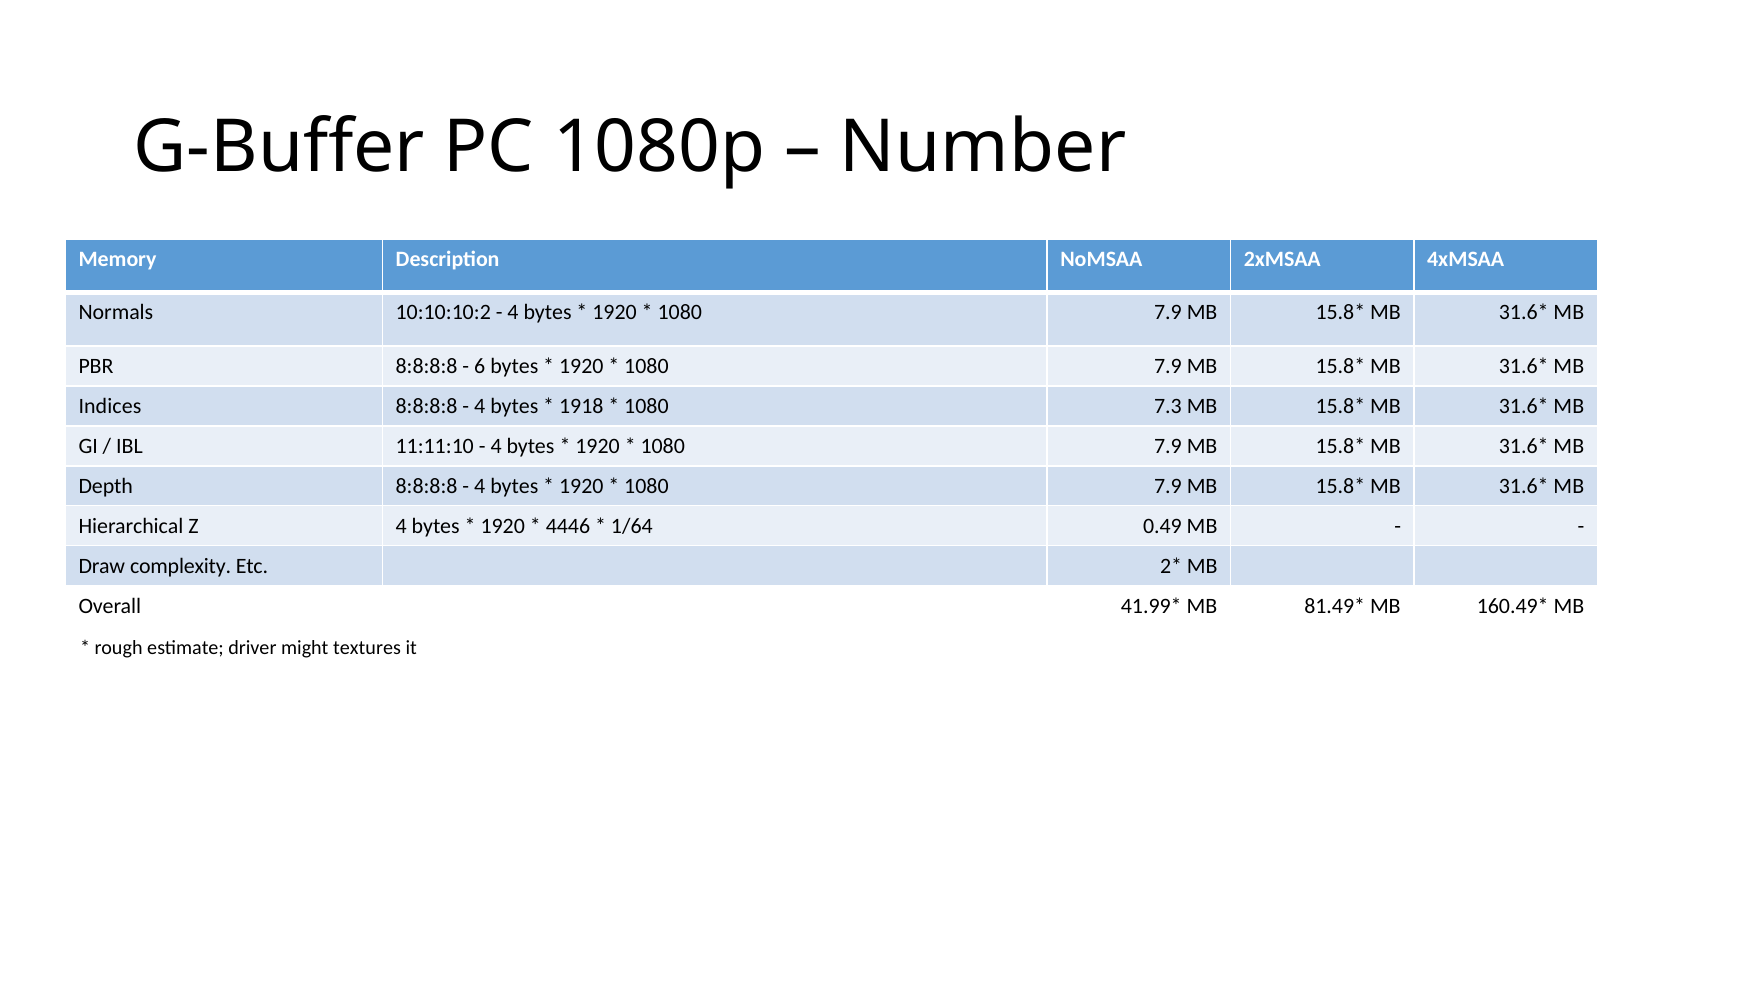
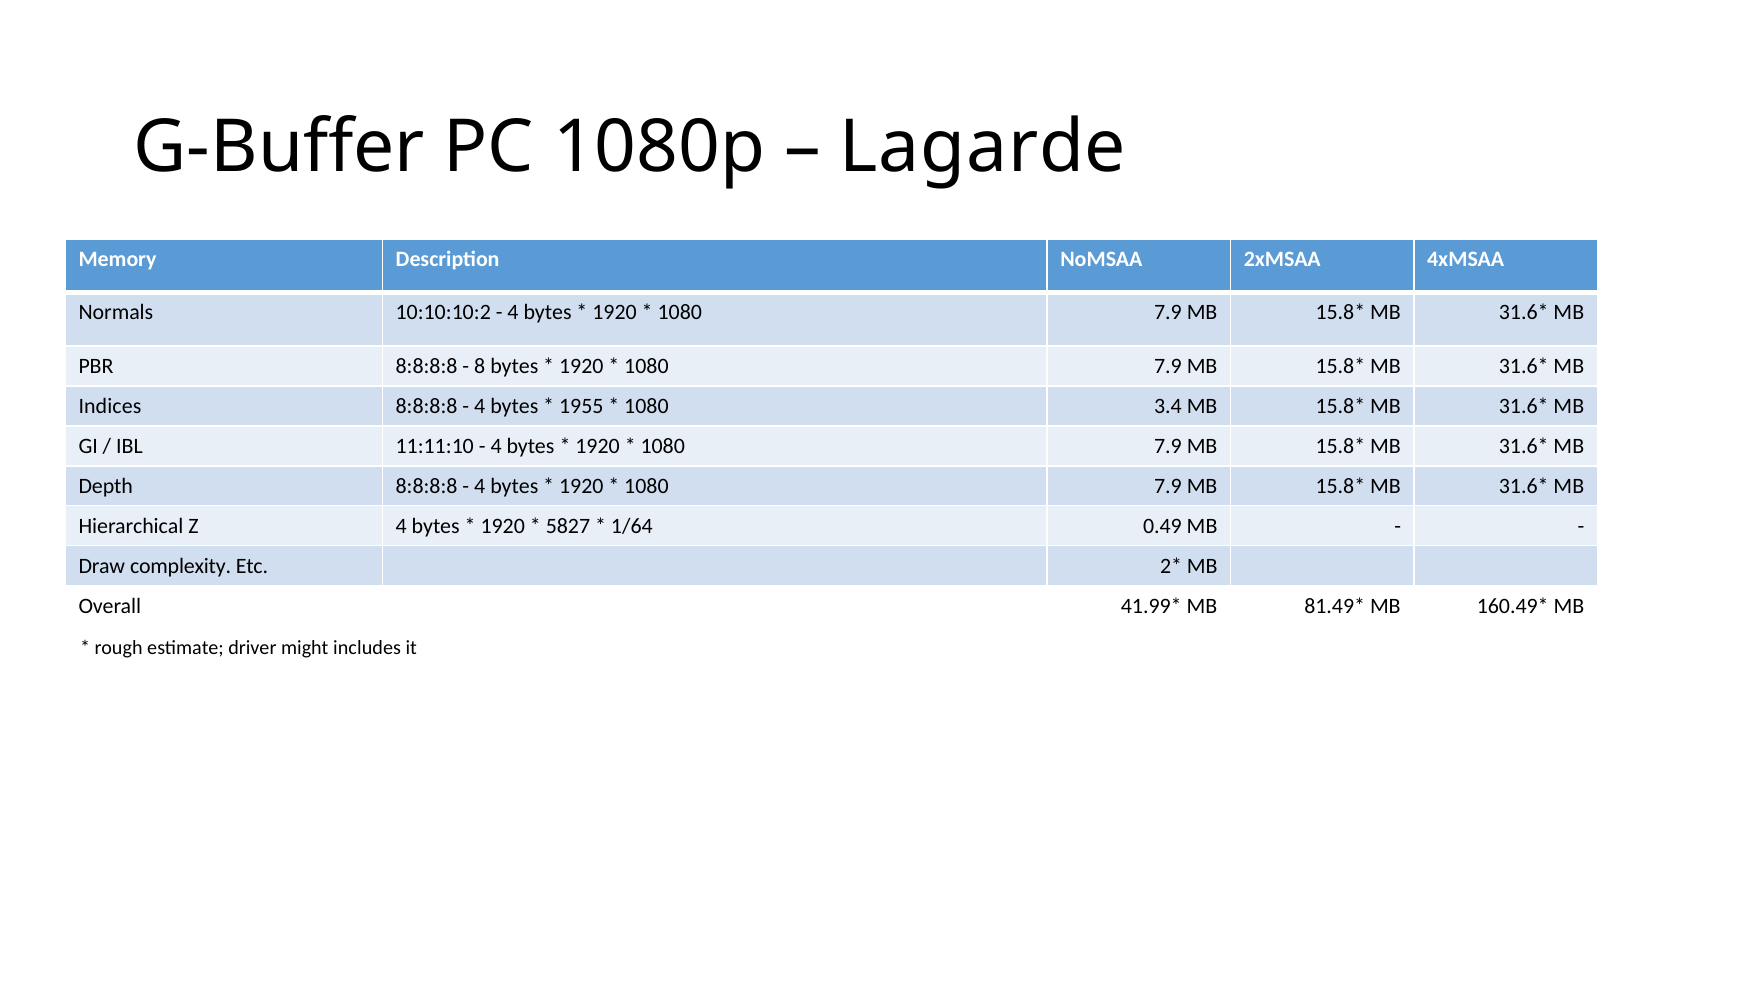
Number: Number -> Lagarde
6: 6 -> 8
1918: 1918 -> 1955
7.3: 7.3 -> 3.4
4446: 4446 -> 5827
textures: textures -> includes
